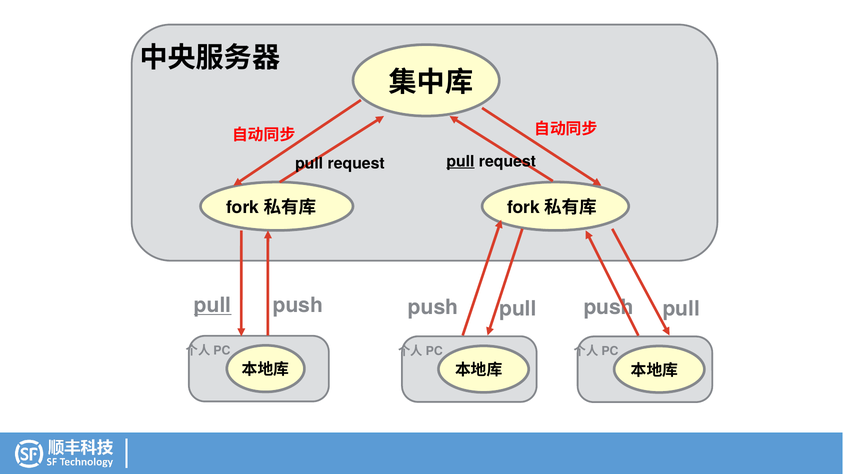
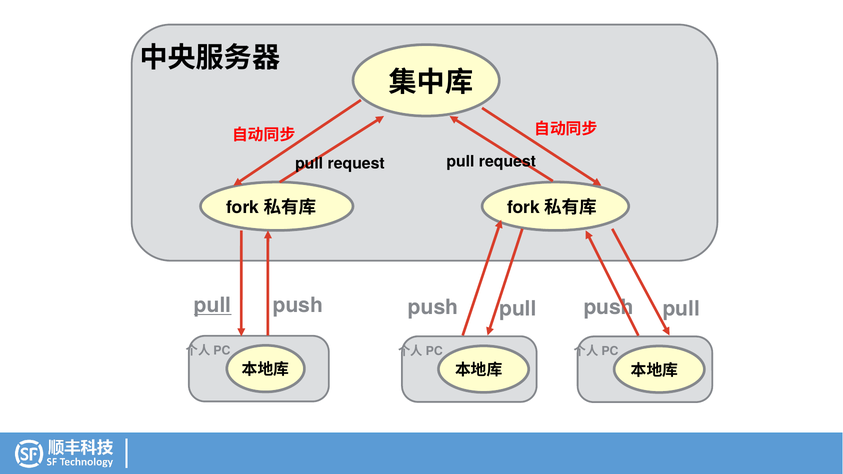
pull at (460, 161) underline: present -> none
